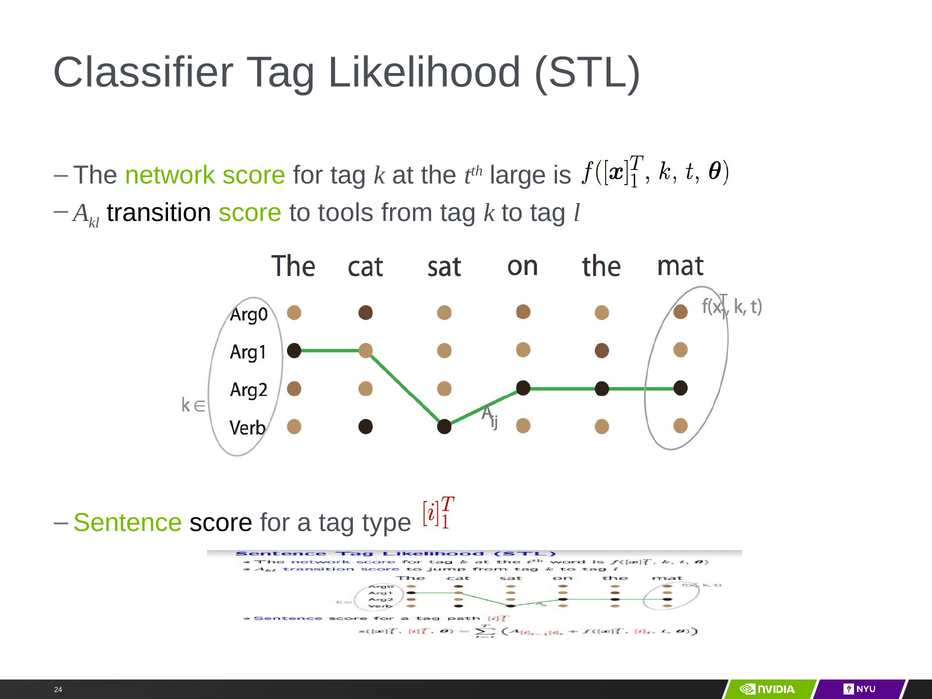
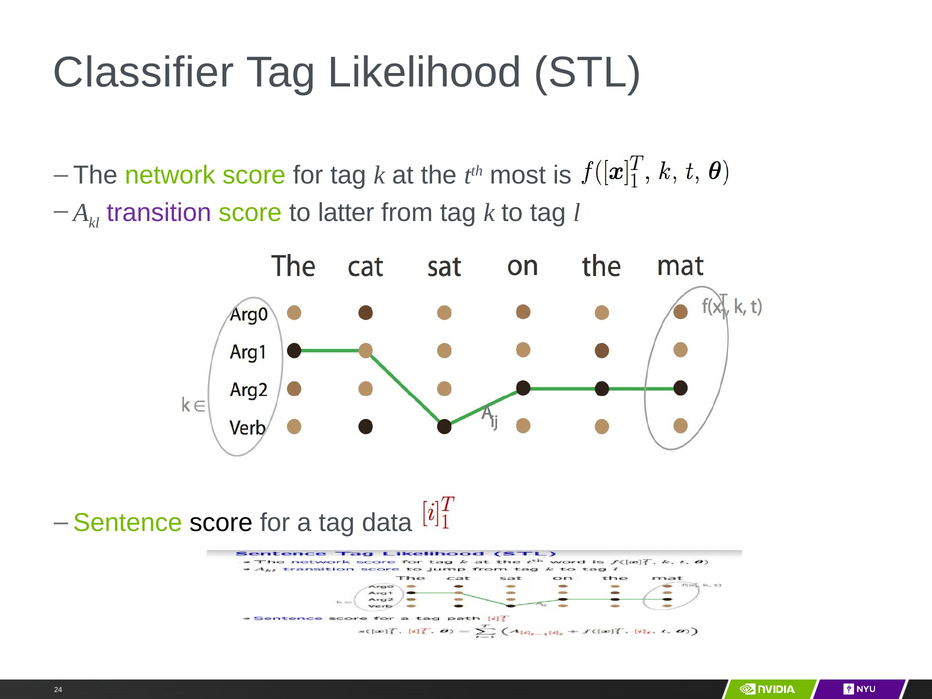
large: large -> most
transition colour: black -> purple
tools: tools -> latter
type: type -> data
